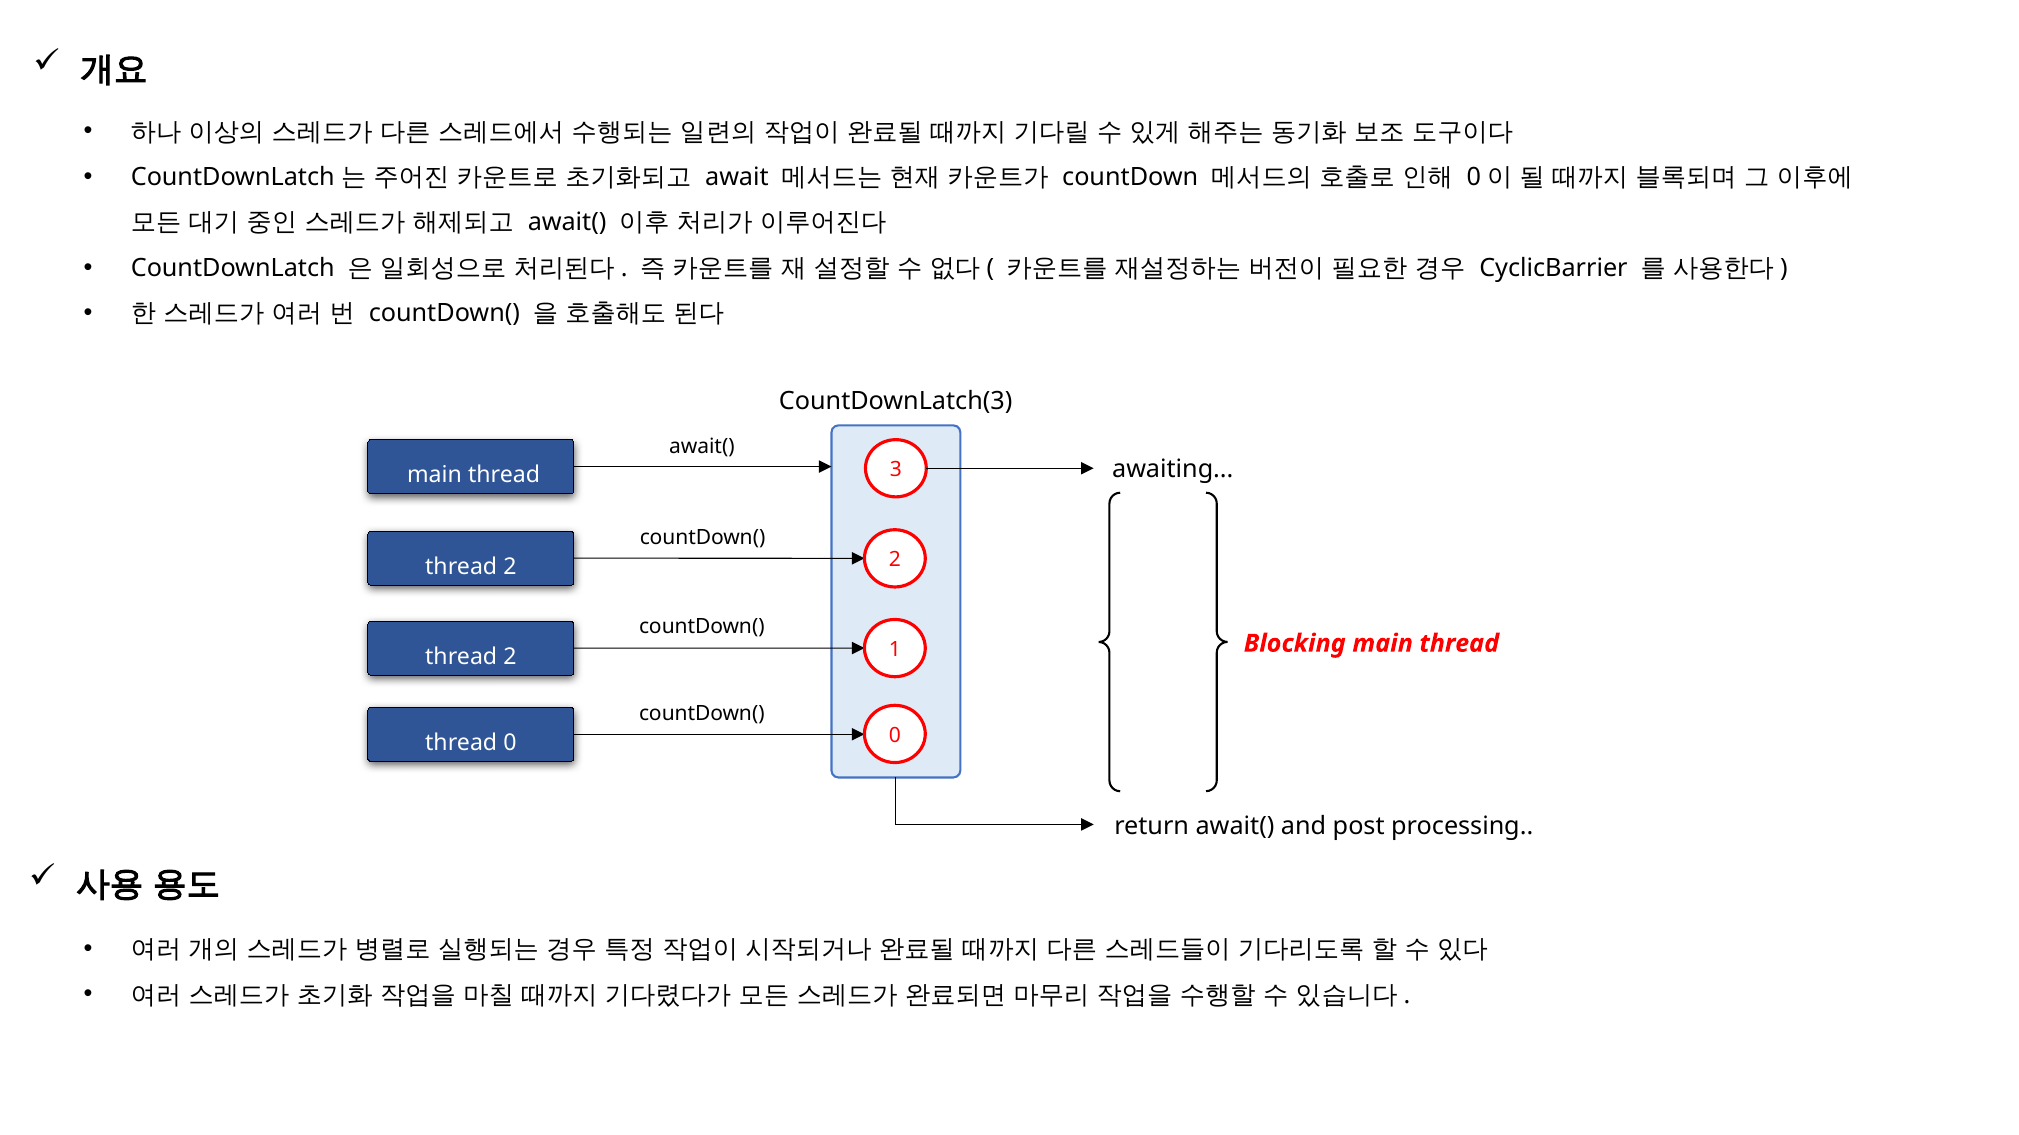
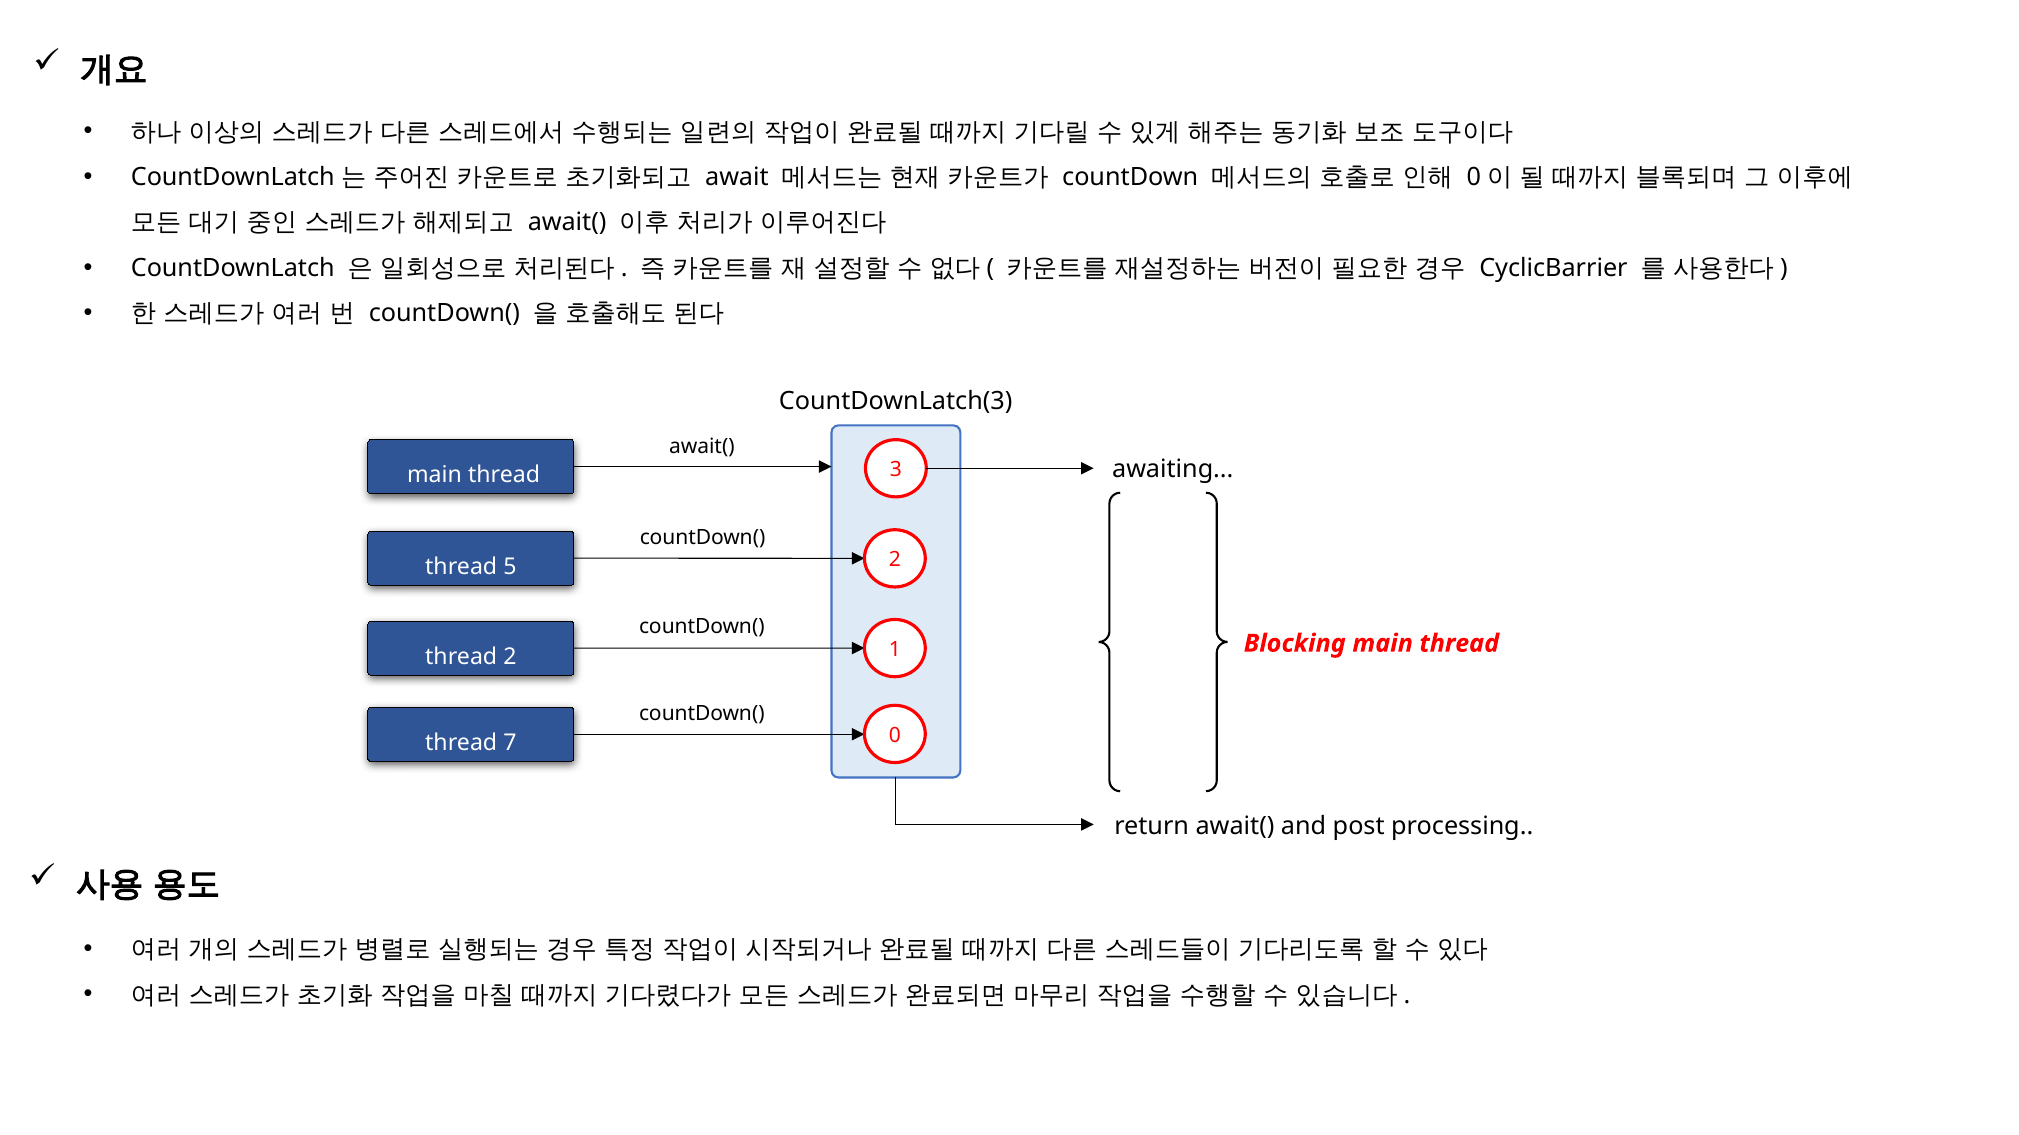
2 at (510, 567): 2 -> 5
thread 0: 0 -> 7
